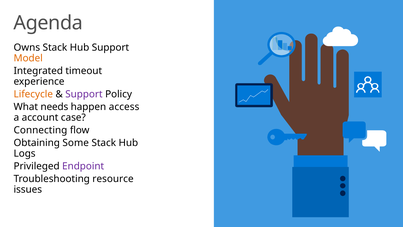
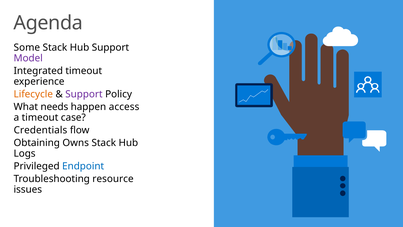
Owns: Owns -> Some
Model colour: orange -> purple
a account: account -> timeout
Connecting: Connecting -> Credentials
Some: Some -> Owns
Endpoint colour: purple -> blue
